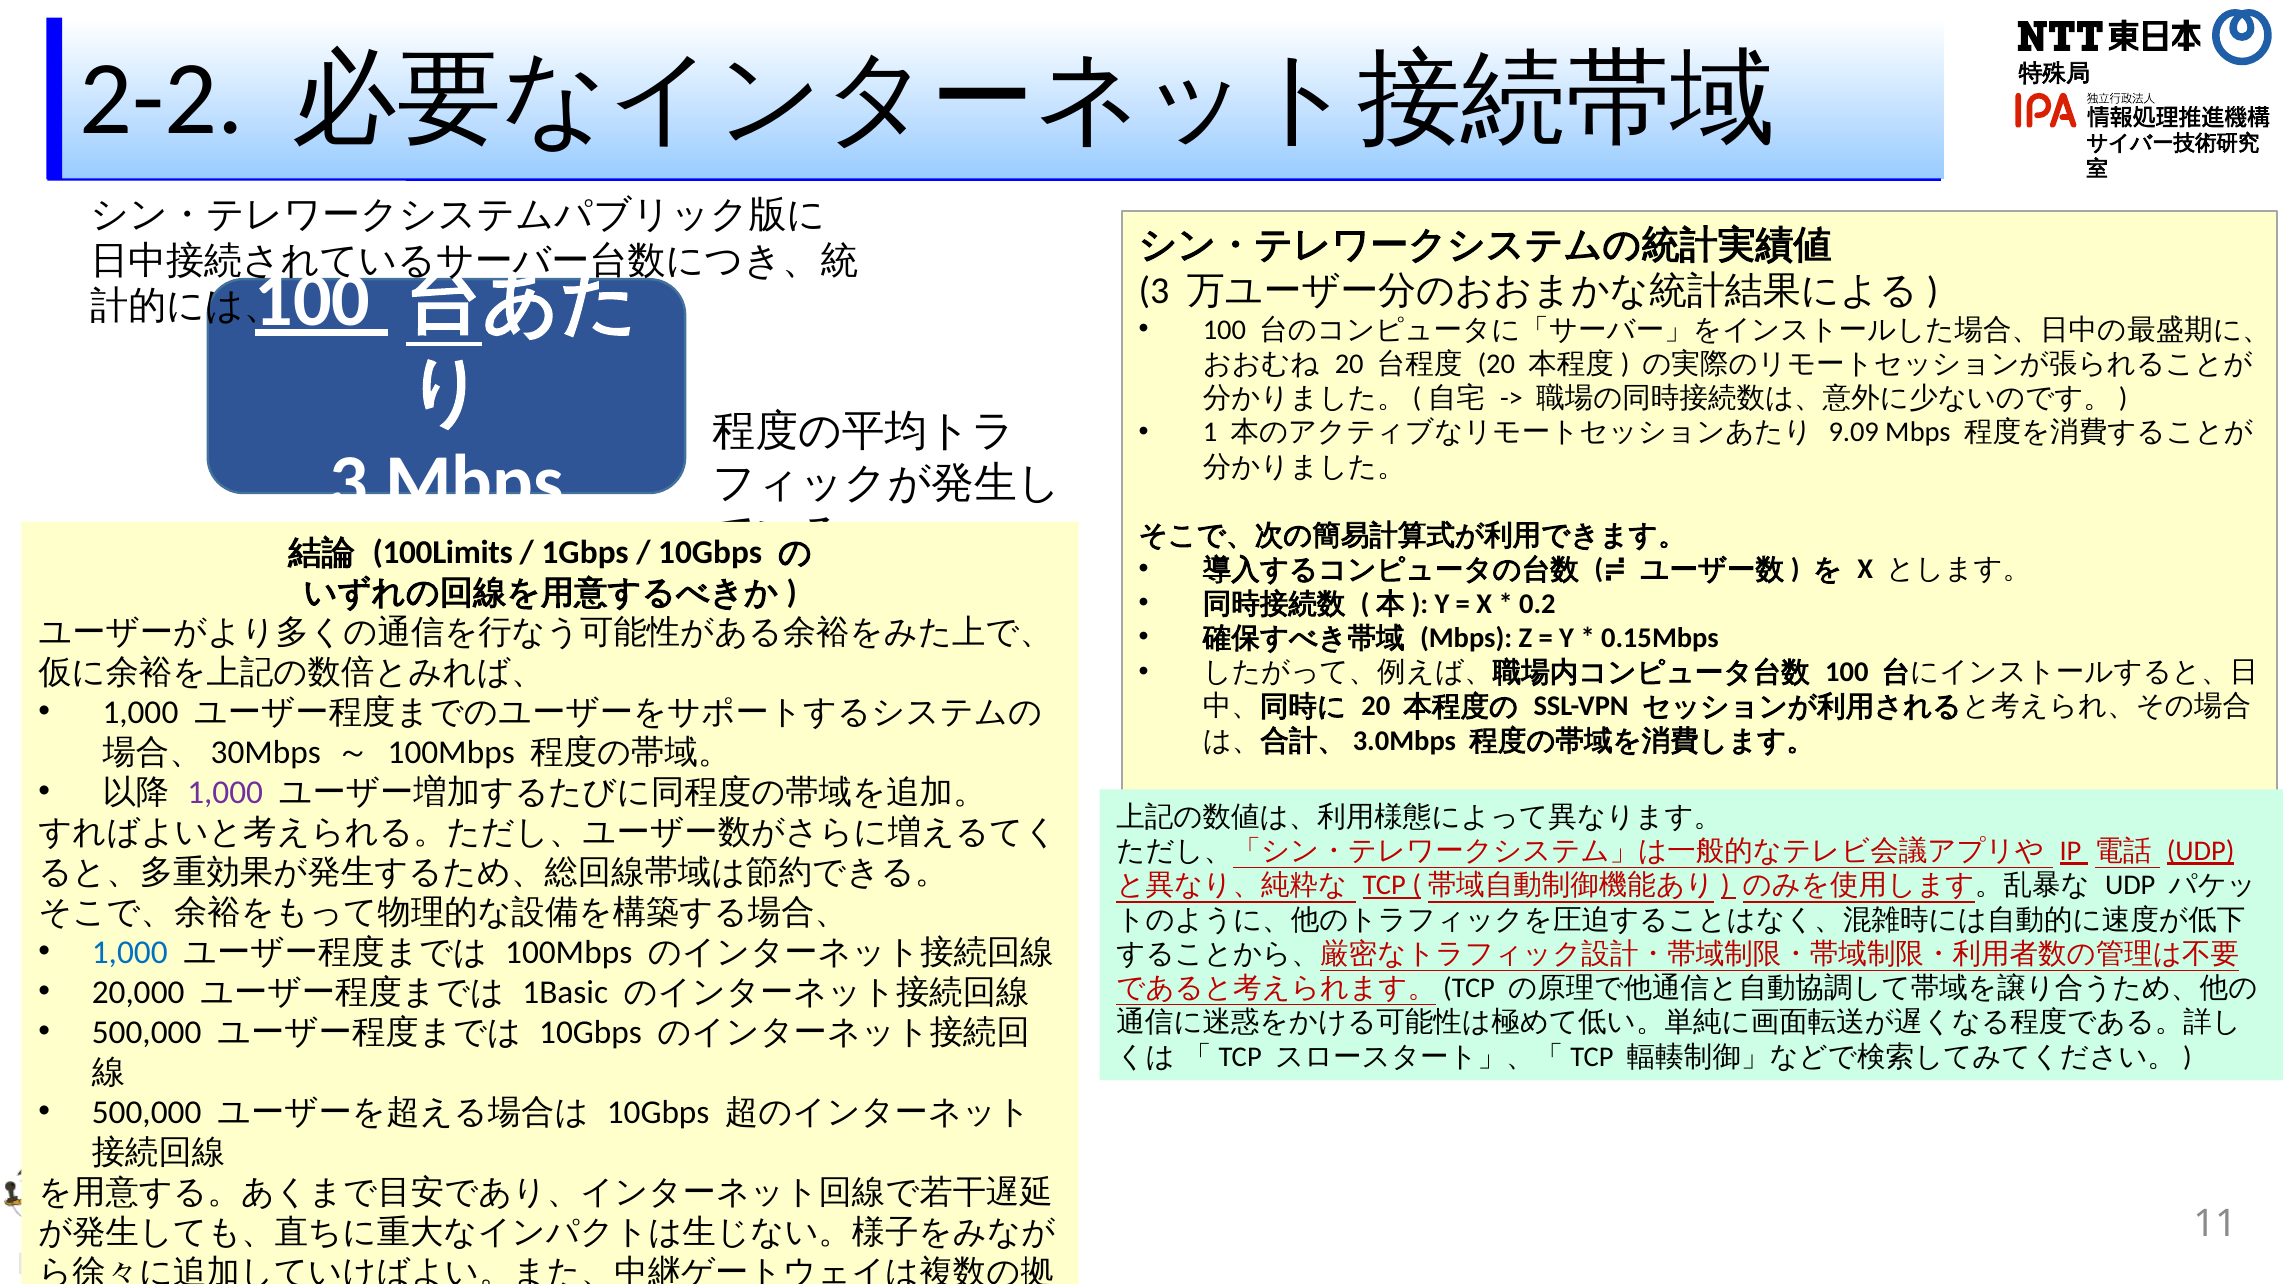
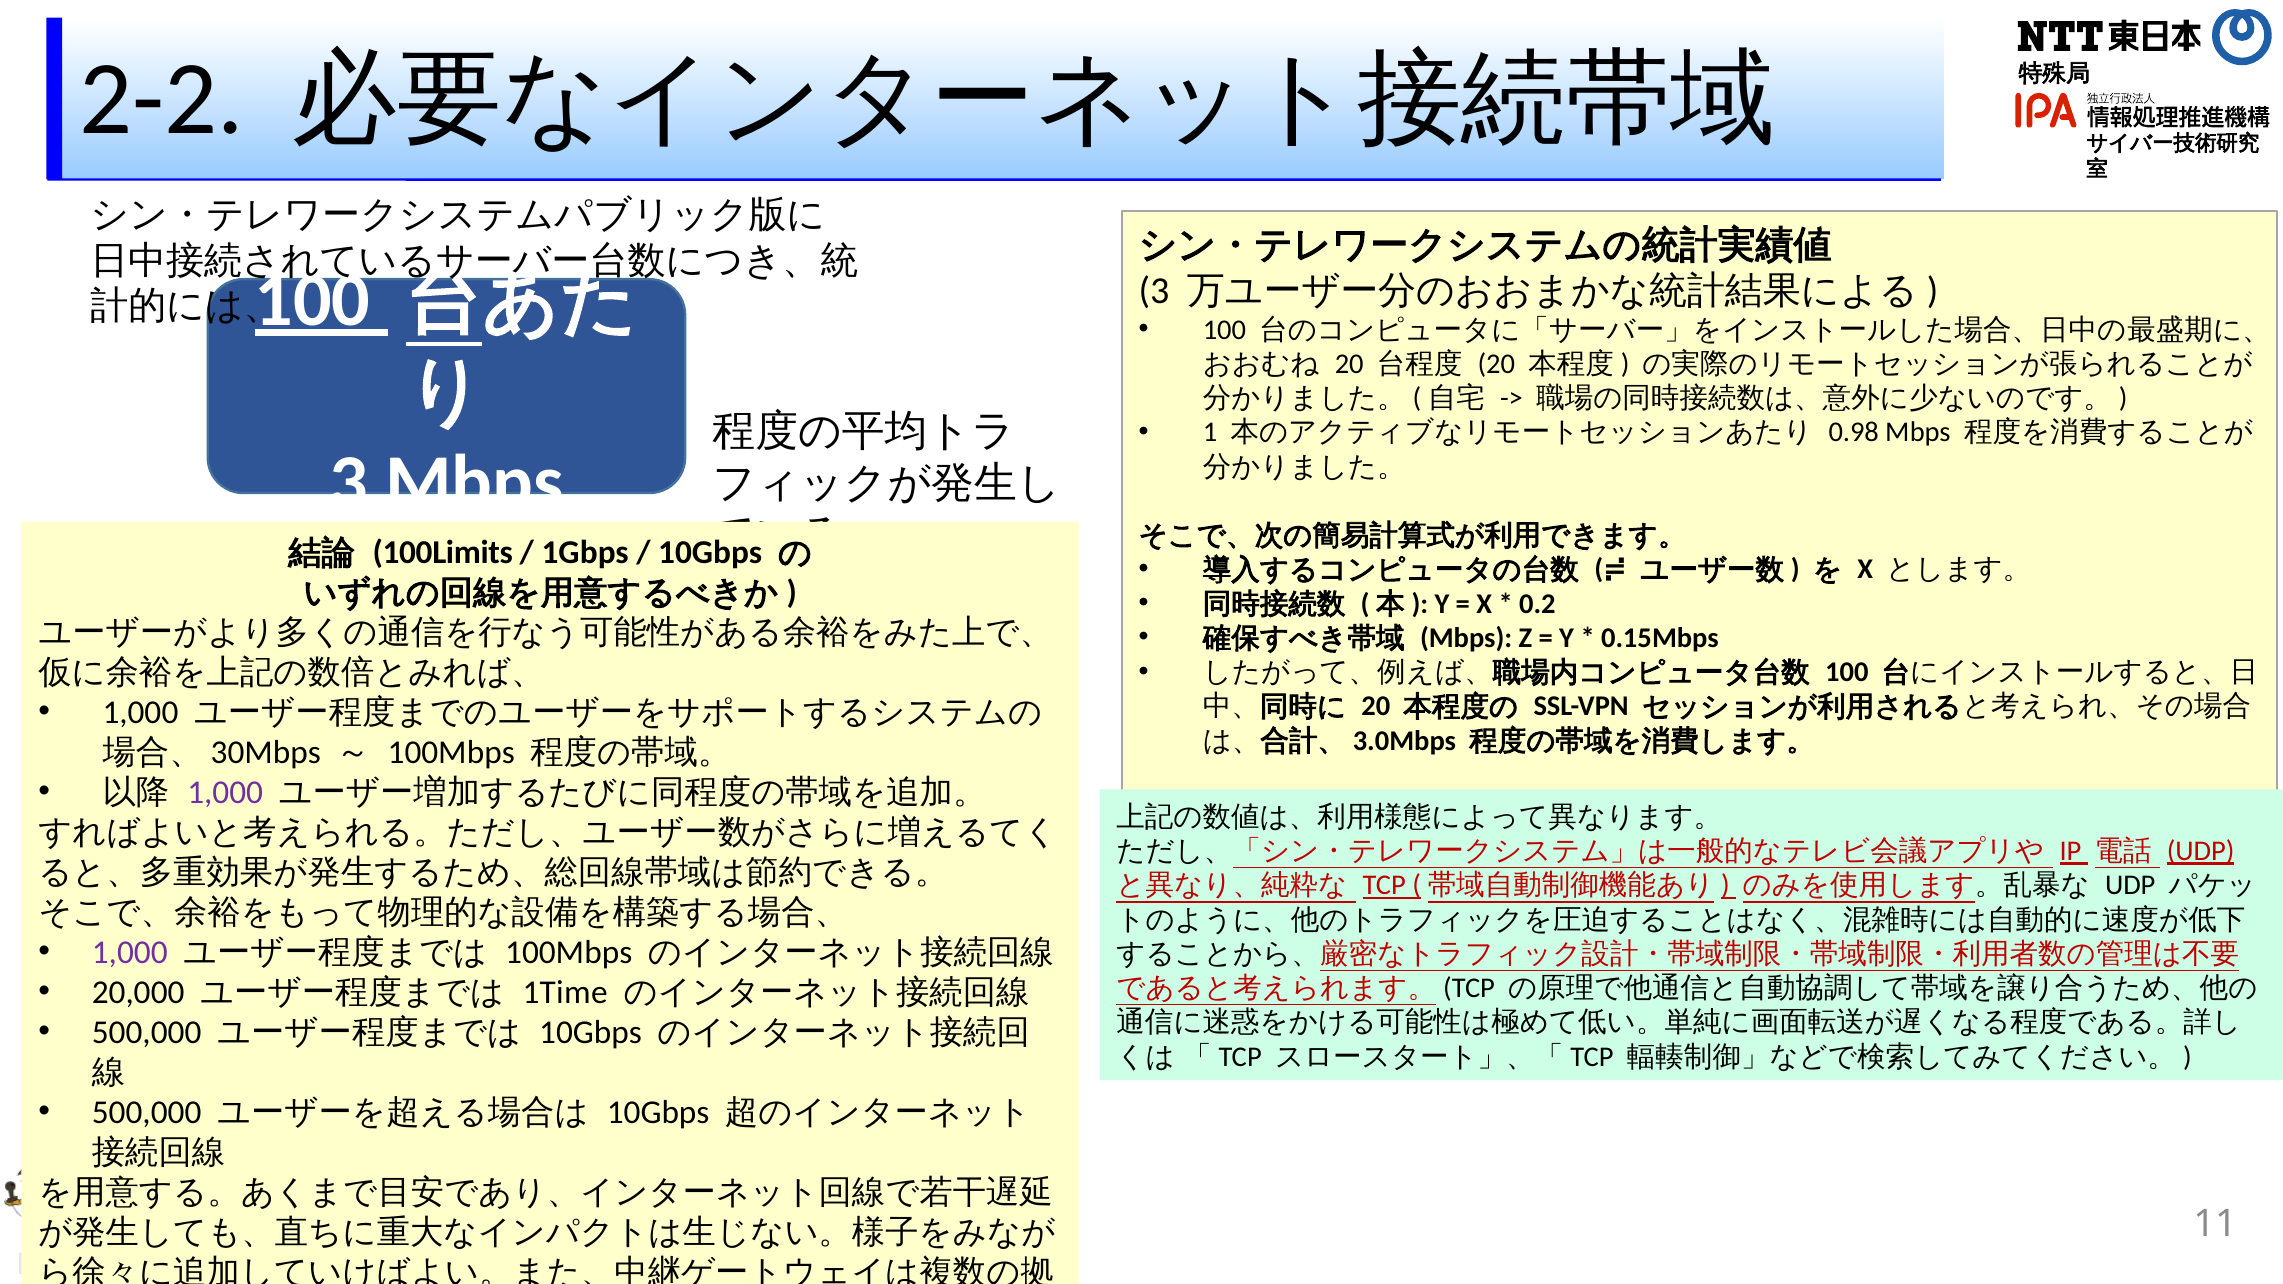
9.09: 9.09 -> 0.98
1,000 at (130, 953) colour: blue -> purple
1Basic: 1Basic -> 1Time
